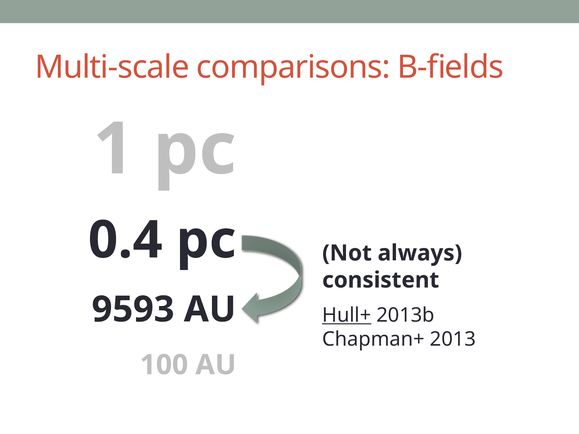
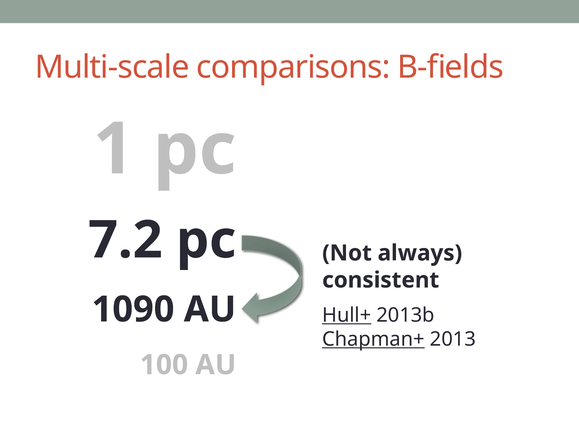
0.4: 0.4 -> 7.2
9593: 9593 -> 1090
Chapman+ underline: none -> present
